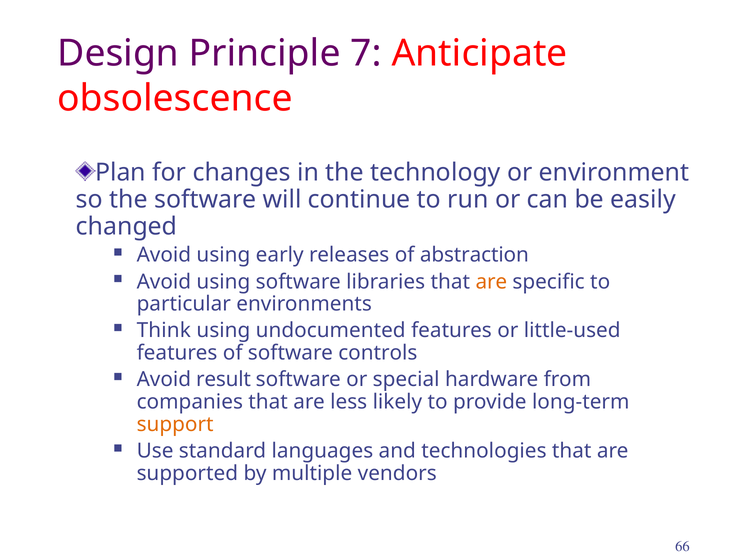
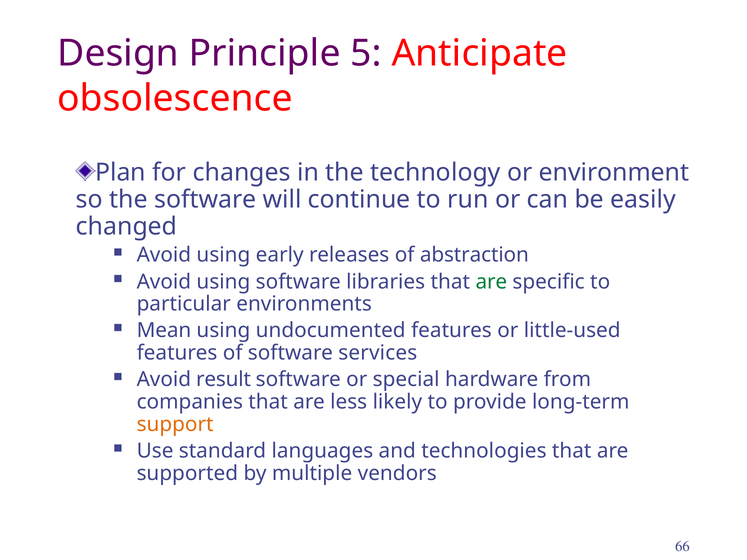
7: 7 -> 5
are at (491, 282) colour: orange -> green
Think: Think -> Mean
controls: controls -> services
